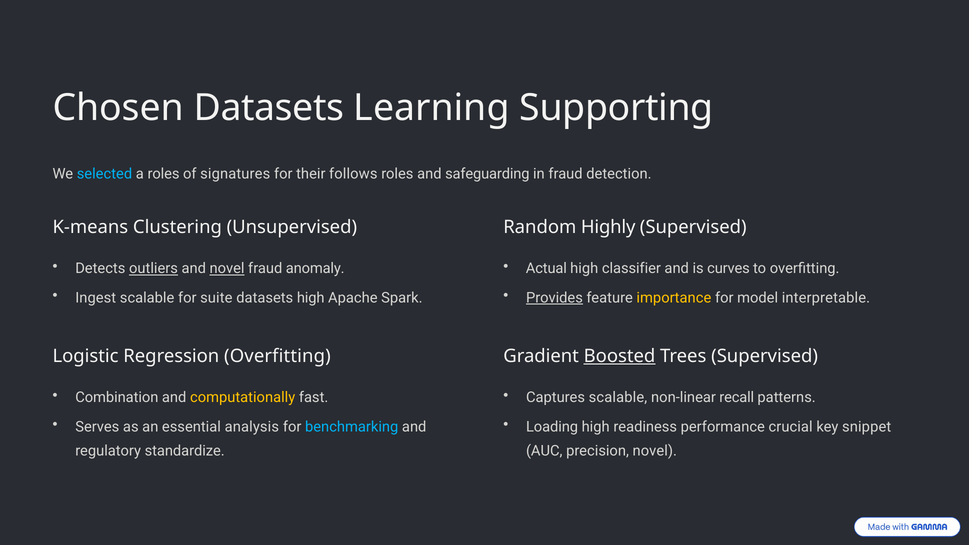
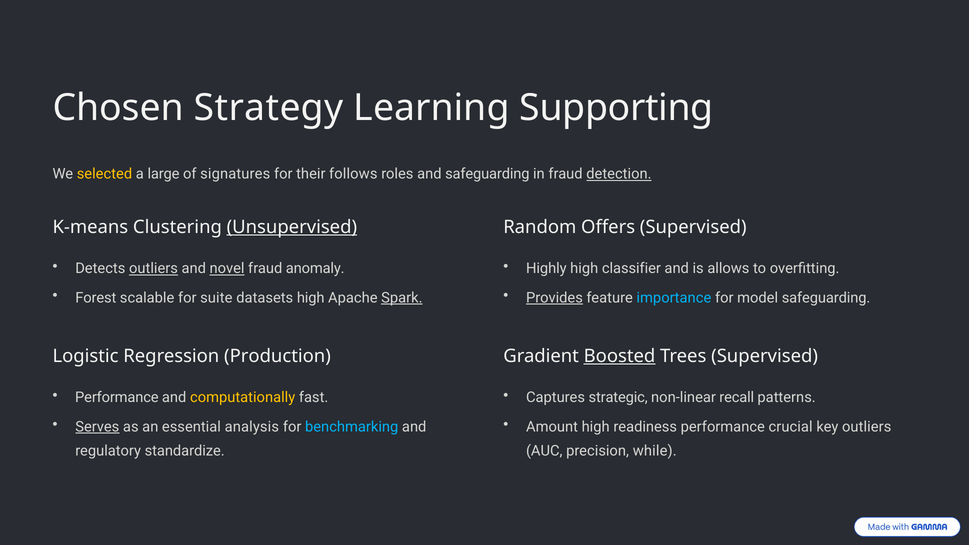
Chosen Datasets: Datasets -> Strategy
selected colour: light blue -> yellow
a roles: roles -> large
detection underline: none -> present
Unsupervised underline: none -> present
Highly: Highly -> Offers
Actual: Actual -> Highly
curves: curves -> allows
Ingest: Ingest -> Forest
Spark underline: none -> present
importance colour: yellow -> light blue
model interpretable: interpretable -> safeguarding
Regression Overfitting: Overfitting -> Production
Combination at (117, 398): Combination -> Performance
Captures scalable: scalable -> strategic
Serves underline: none -> present
Loading: Loading -> Amount
key snippet: snippet -> outliers
precision novel: novel -> while
